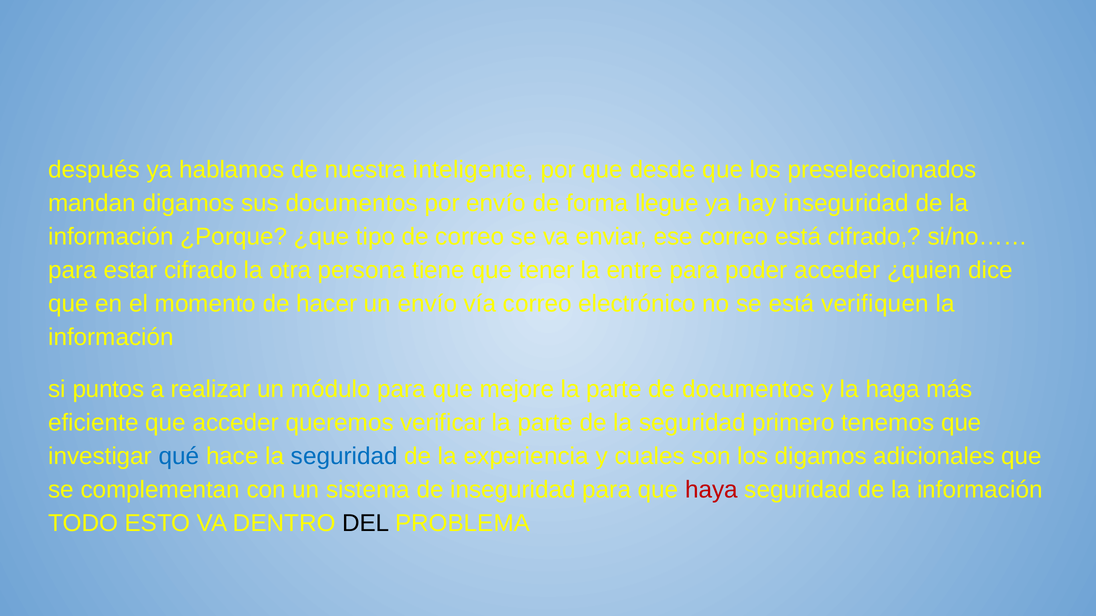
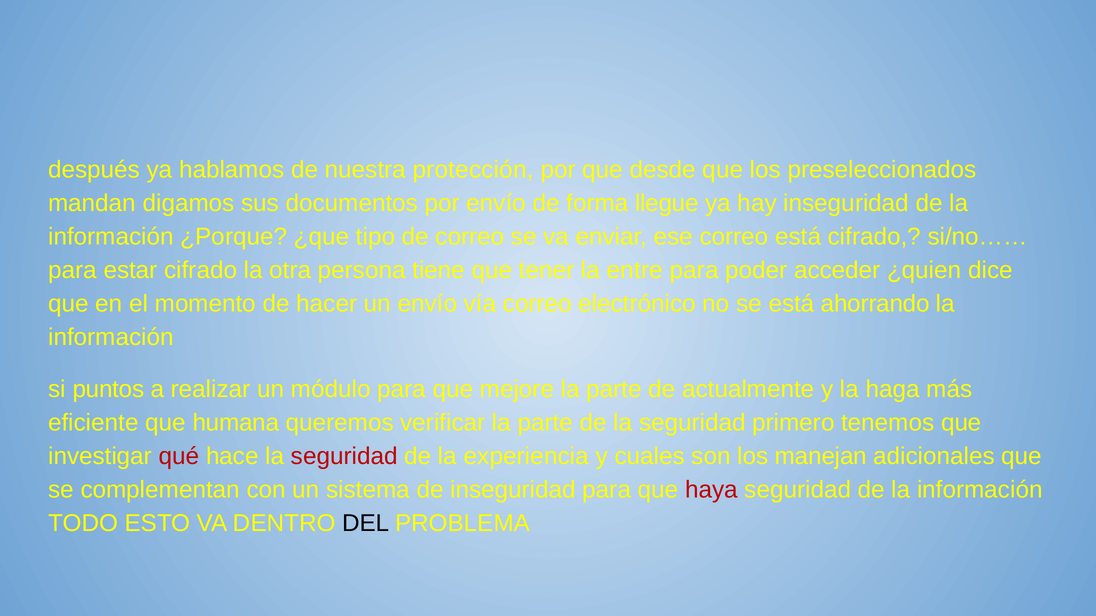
inteligente: inteligente -> protección
verifiquen: verifiquen -> ahorrando
de documentos: documentos -> actualmente
que acceder: acceder -> humana
qué colour: blue -> red
seguridad at (344, 457) colour: blue -> red
los digamos: digamos -> manejan
